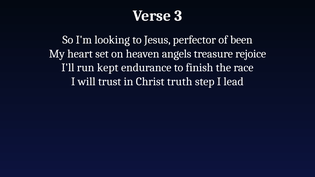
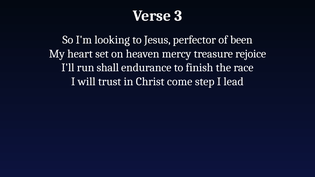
angels: angels -> mercy
kept: kept -> shall
truth: truth -> come
